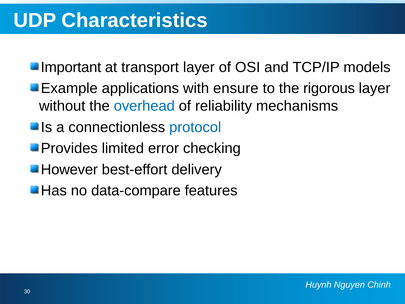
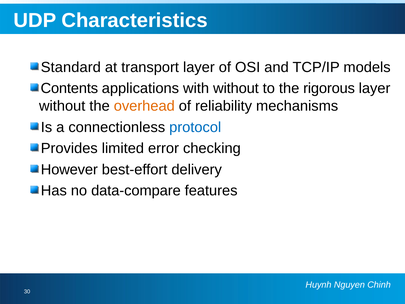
Important: Important -> Standard
Example: Example -> Contents
with ensure: ensure -> without
overhead colour: blue -> orange
